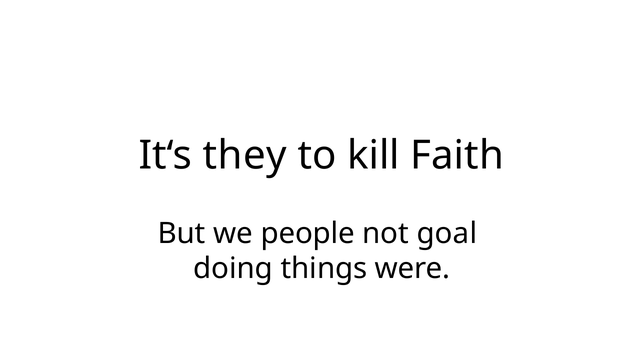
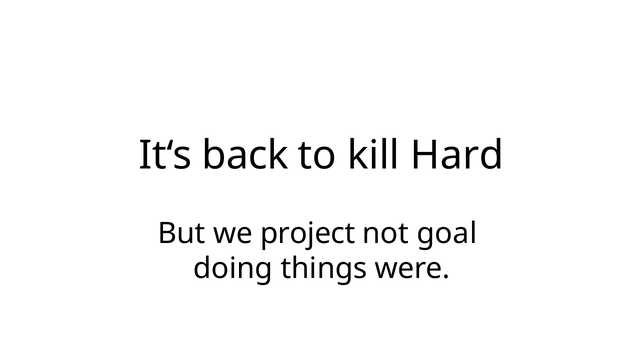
they: they -> back
Faith: Faith -> Hard
people: people -> project
